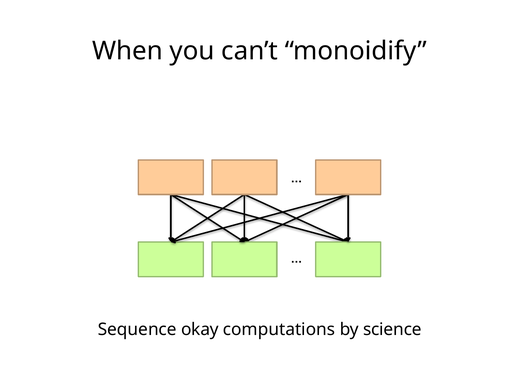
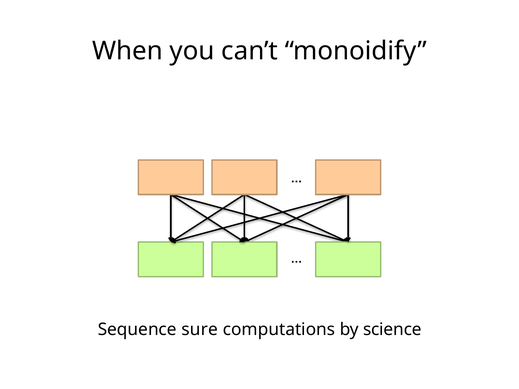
okay: okay -> sure
